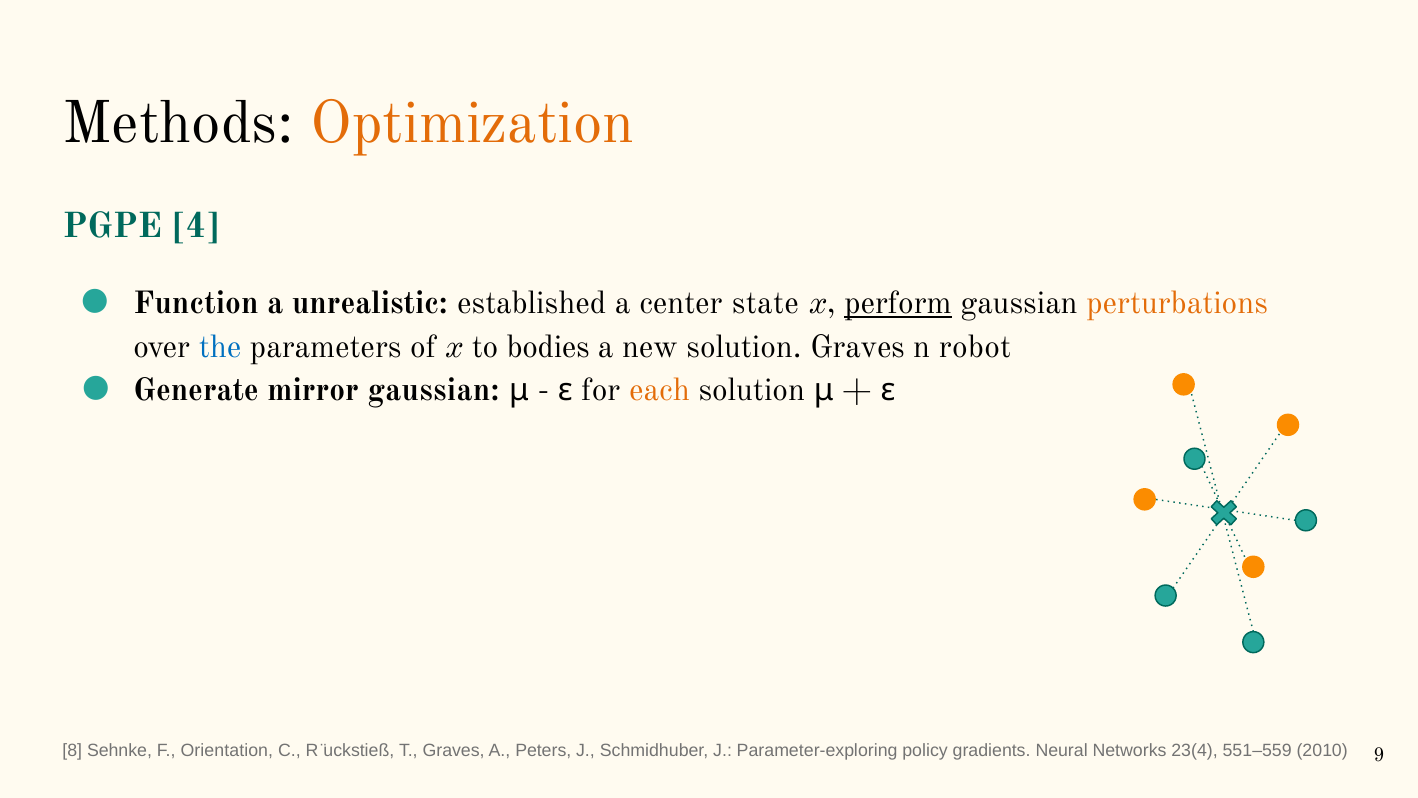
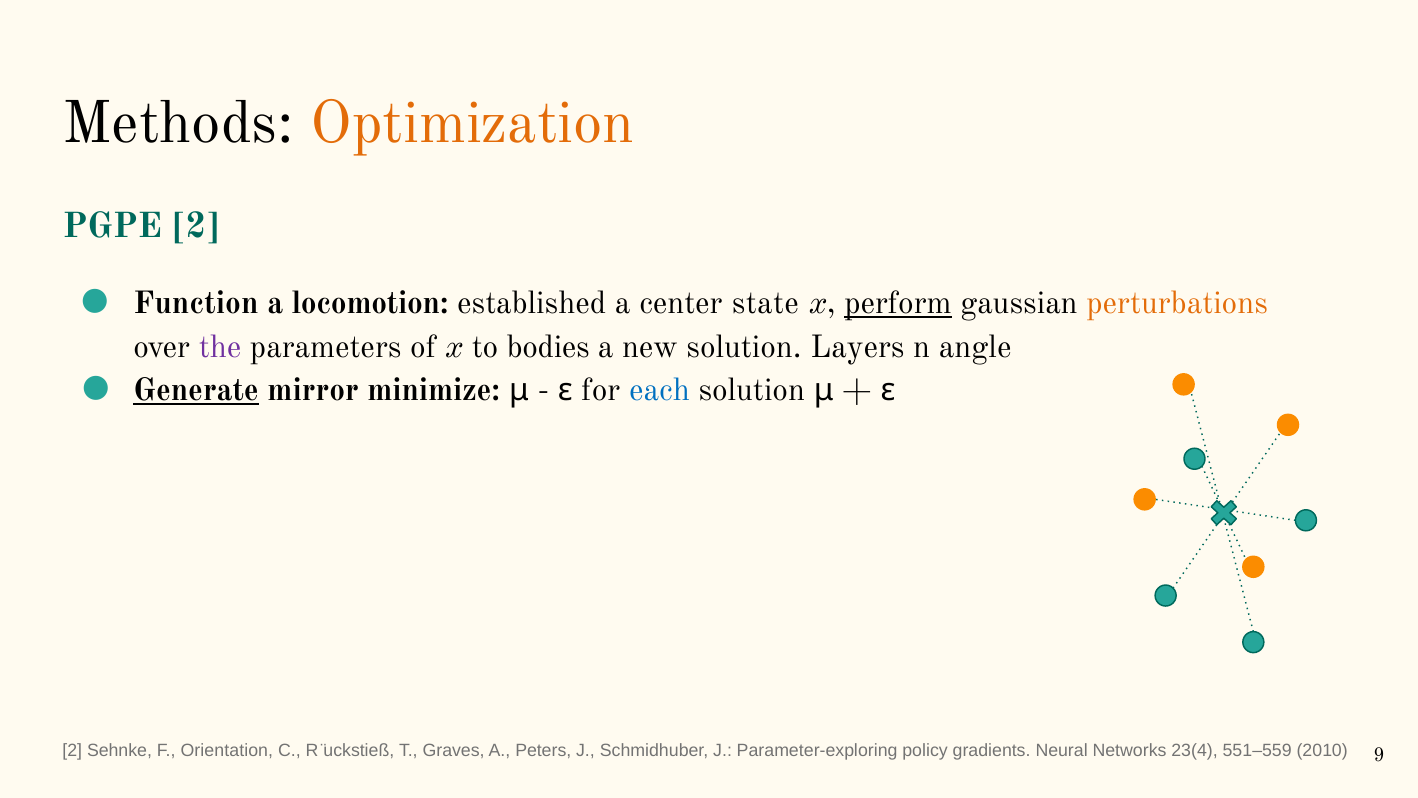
PGPE 4: 4 -> 2
unrealistic: unrealistic -> locomotion
the colour: blue -> purple
solution Graves: Graves -> Layers
robot: robot -> angle
Generate underline: none -> present
mirror gaussian: gaussian -> minimize
each colour: orange -> blue
8 at (72, 751): 8 -> 2
